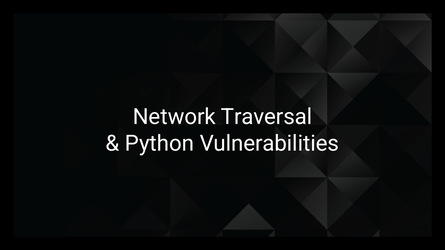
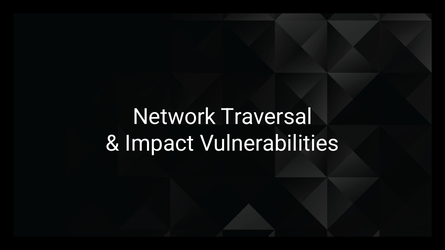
Python: Python -> Impact
